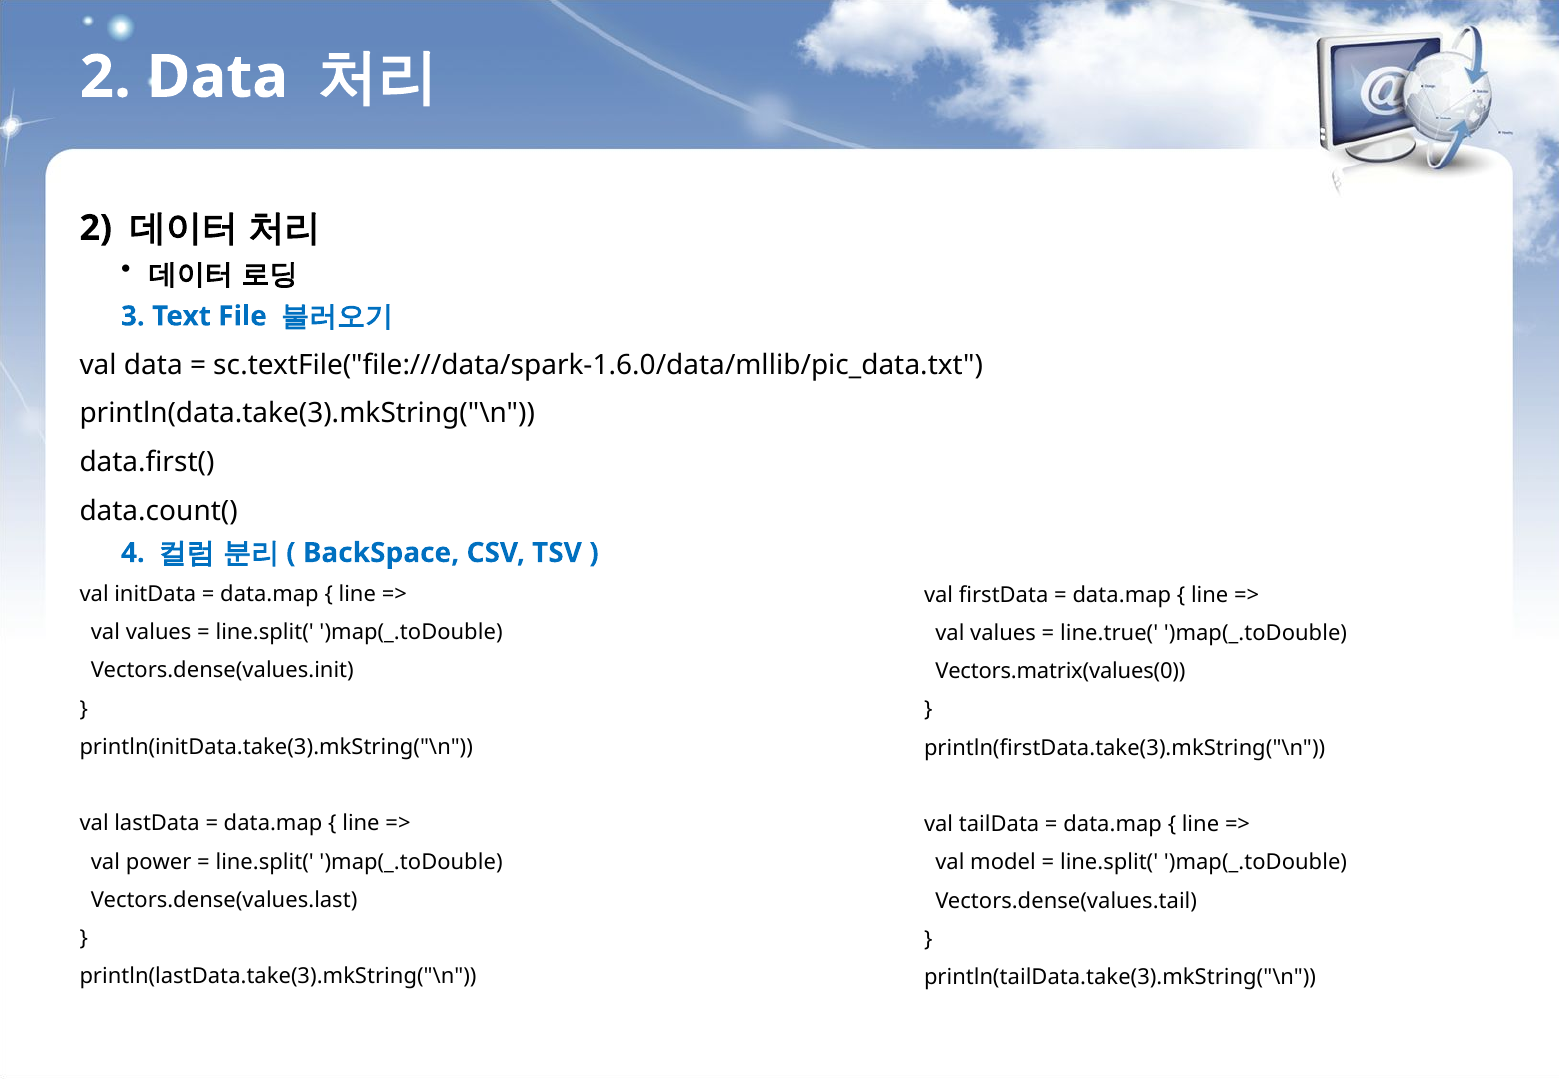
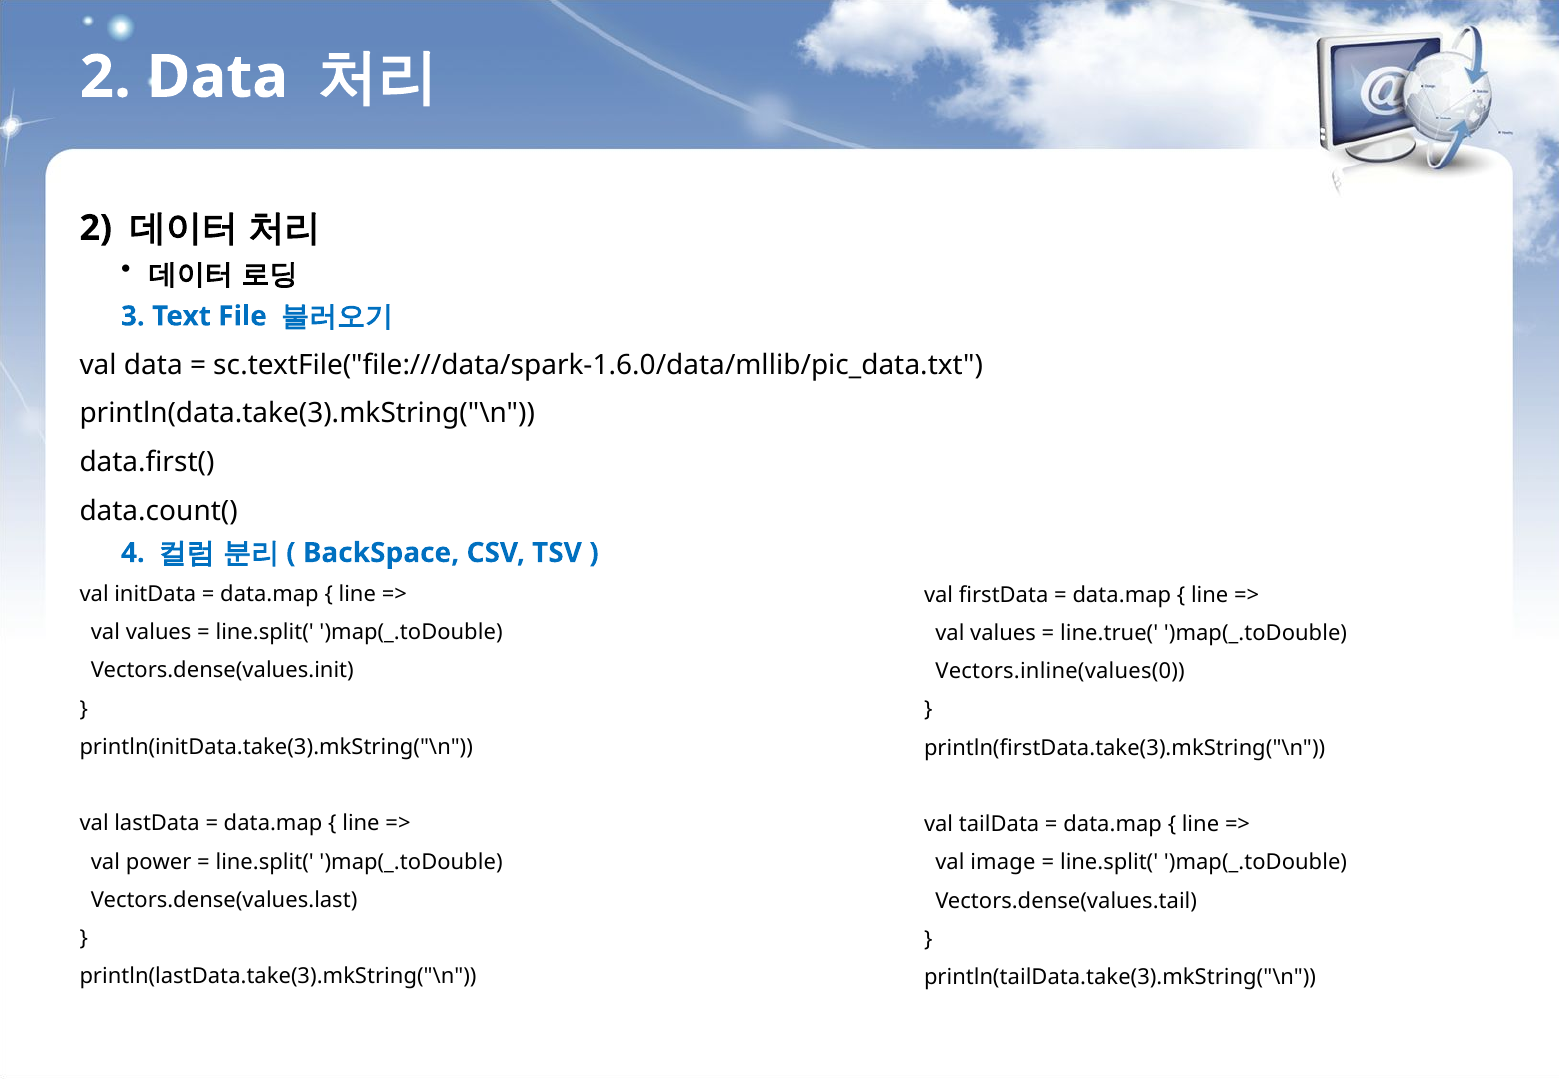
Vectors.matrix(values(0: Vectors.matrix(values(0 -> Vectors.inline(values(0
model: model -> image
